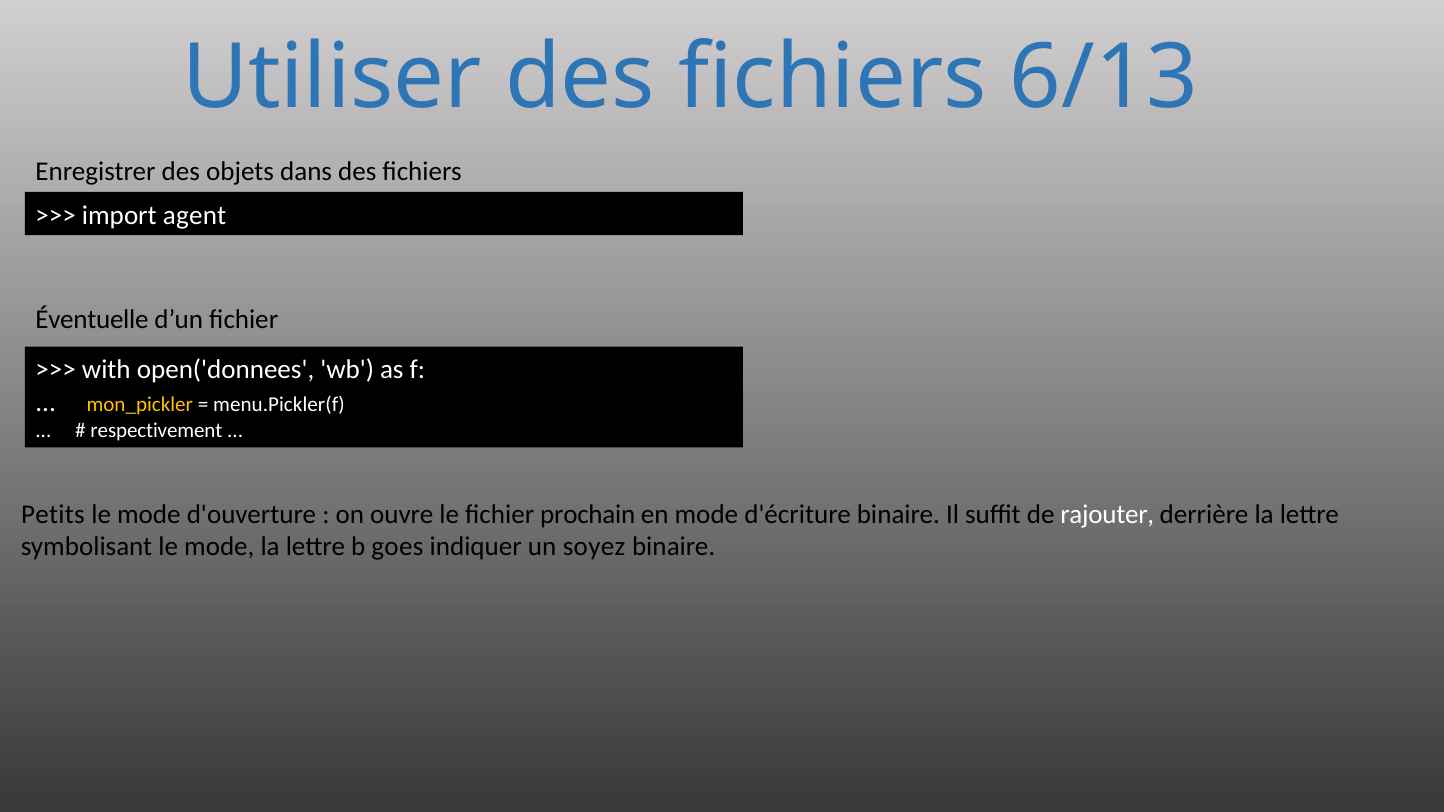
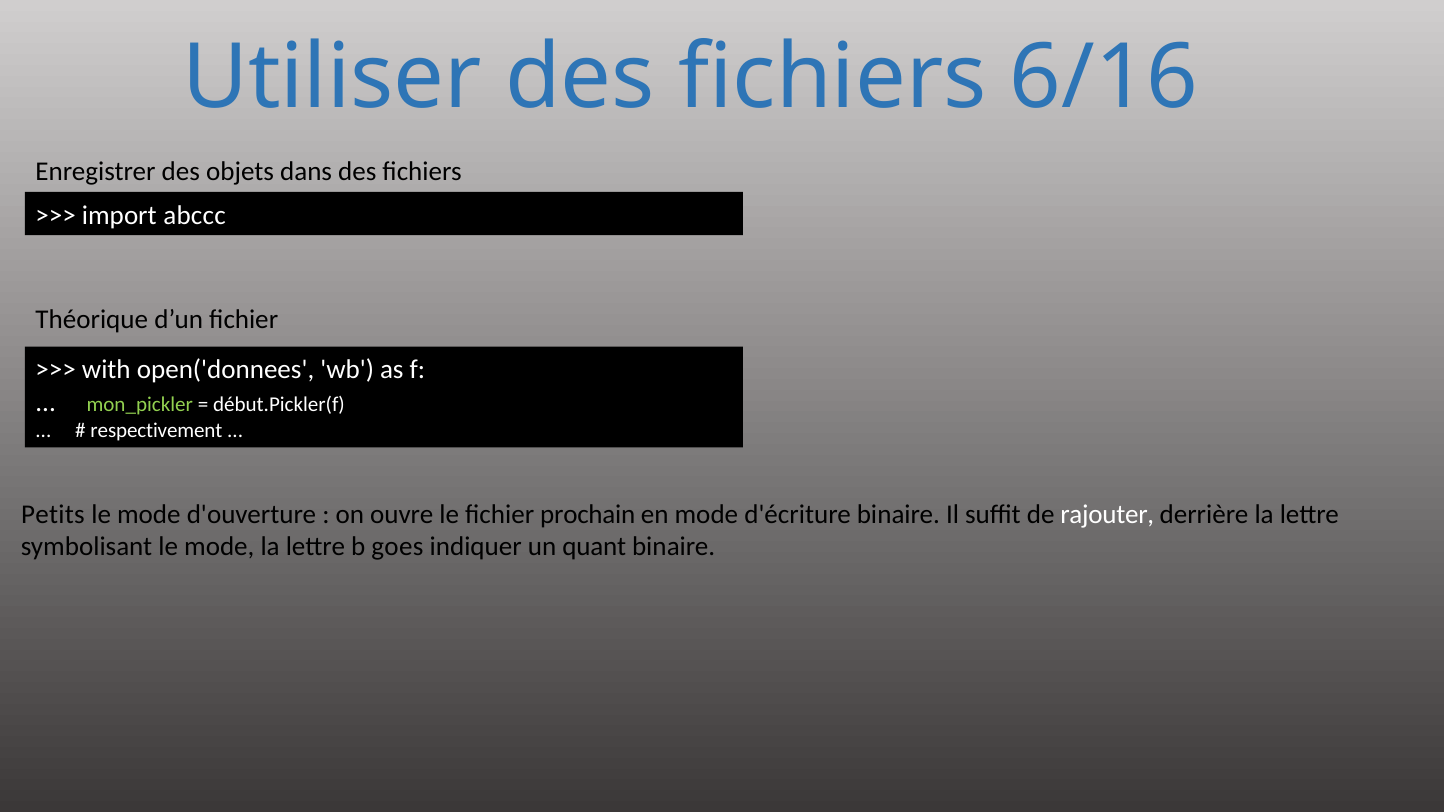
6/13: 6/13 -> 6/16
agent: agent -> abccc
Éventuelle: Éventuelle -> Théorique
mon_pickler colour: yellow -> light green
menu.Pickler(f: menu.Pickler(f -> début.Pickler(f
soyez: soyez -> quant
